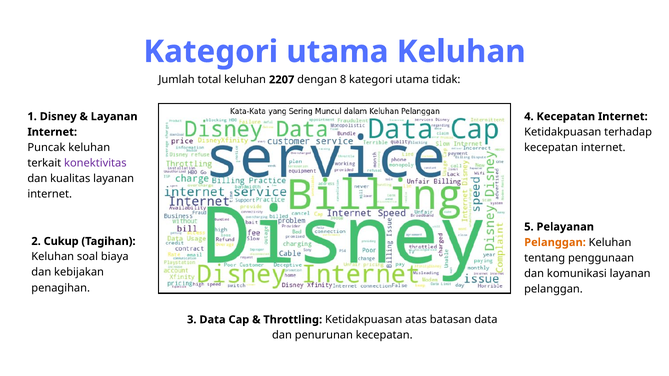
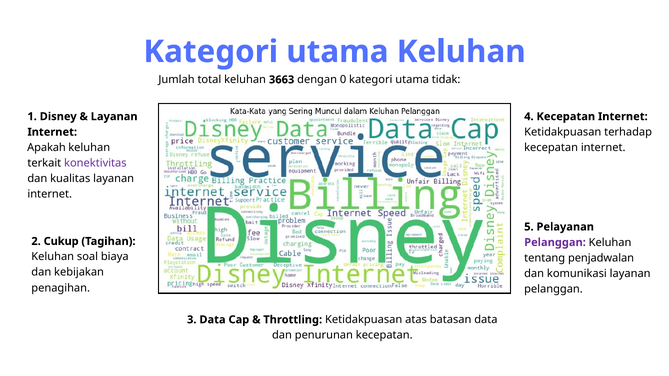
2207: 2207 -> 3663
8: 8 -> 0
Puncak: Puncak -> Apakah
Pelanggan at (555, 243) colour: orange -> purple
penggunaan: penggunaan -> penjadwalan
